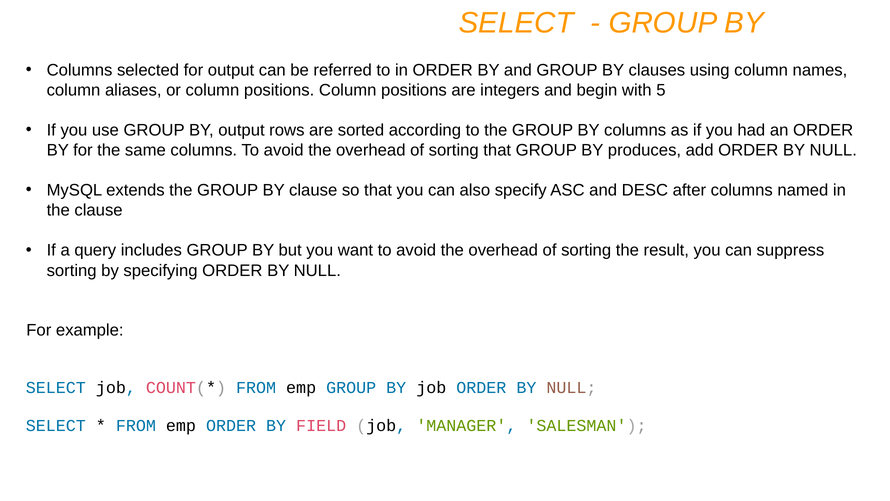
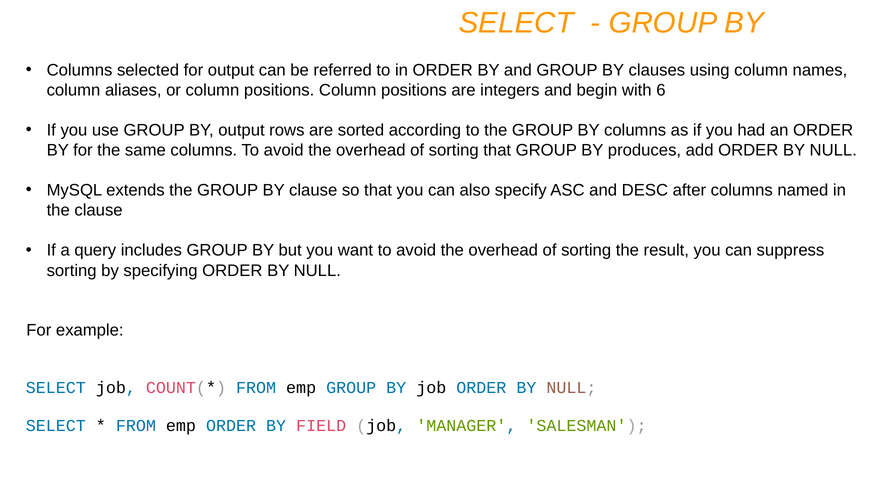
5: 5 -> 6
